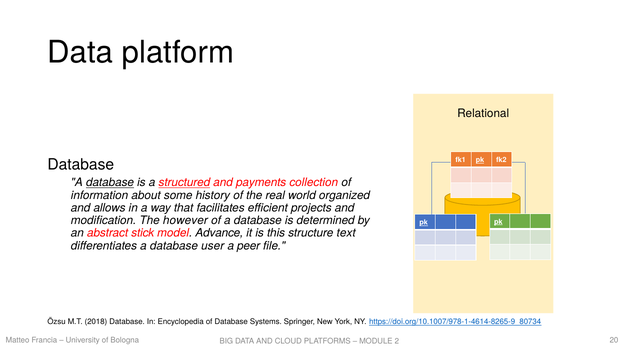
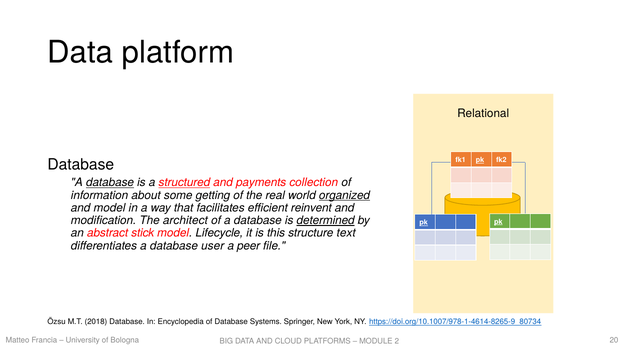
history: history -> getting
organized underline: none -> present
and allows: allows -> model
projects: projects -> reinvent
however: however -> architect
determined underline: none -> present
Advance: Advance -> Lifecycle
